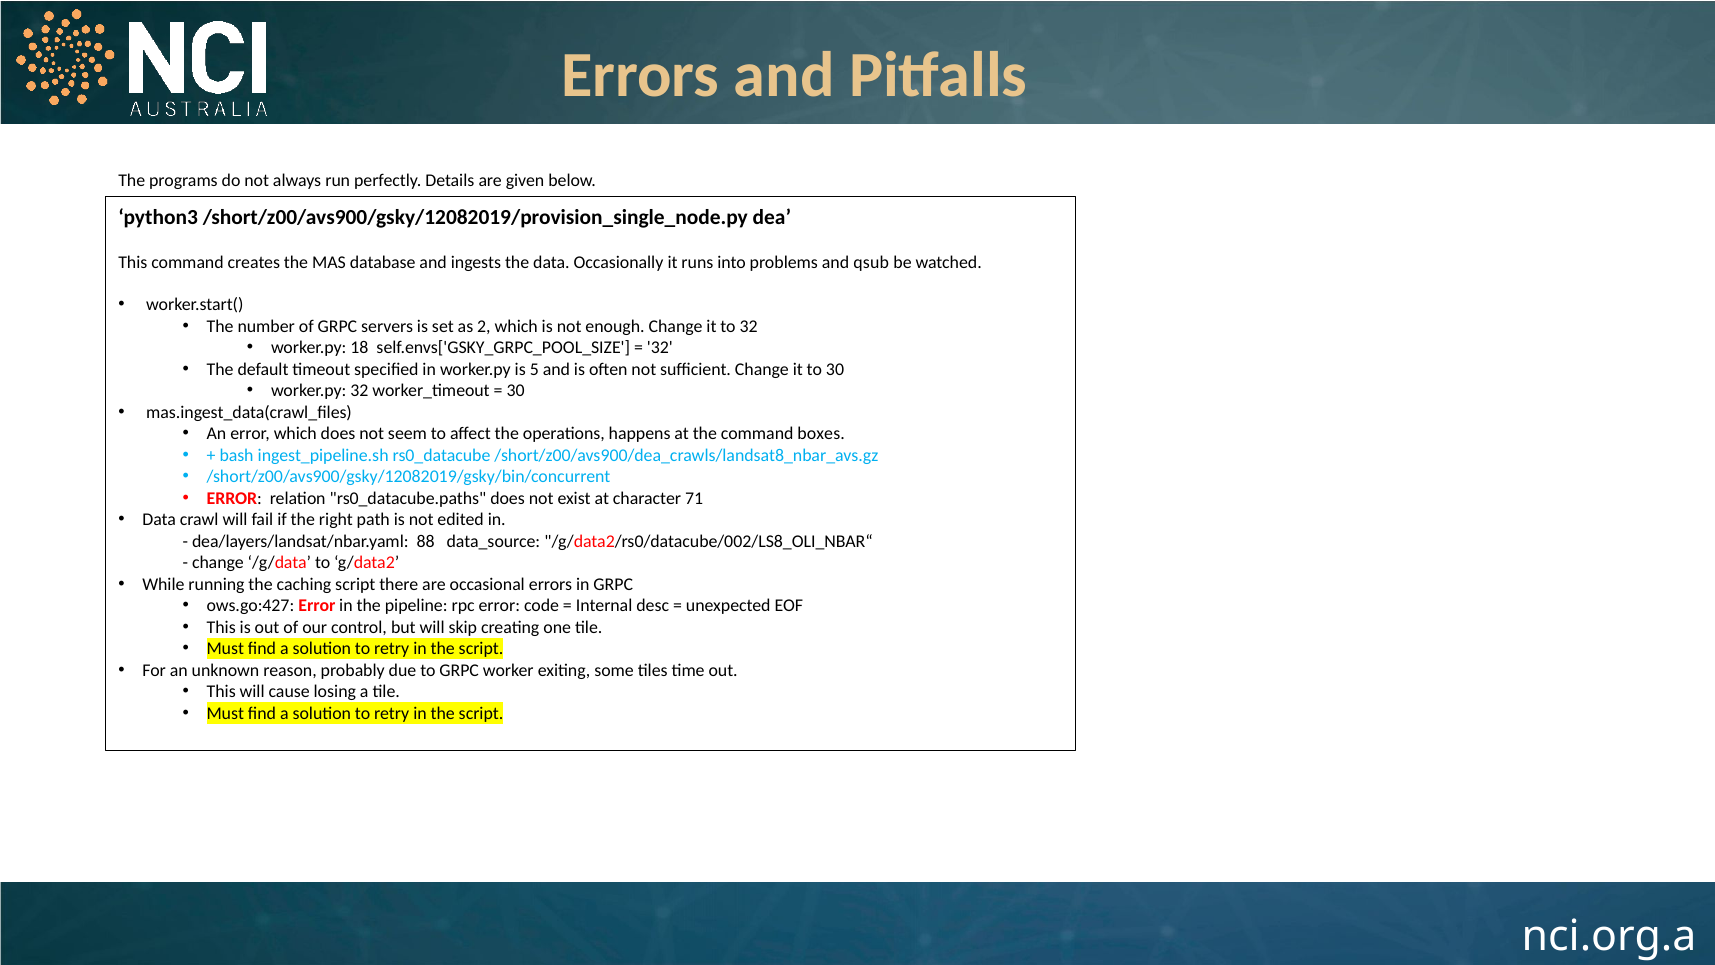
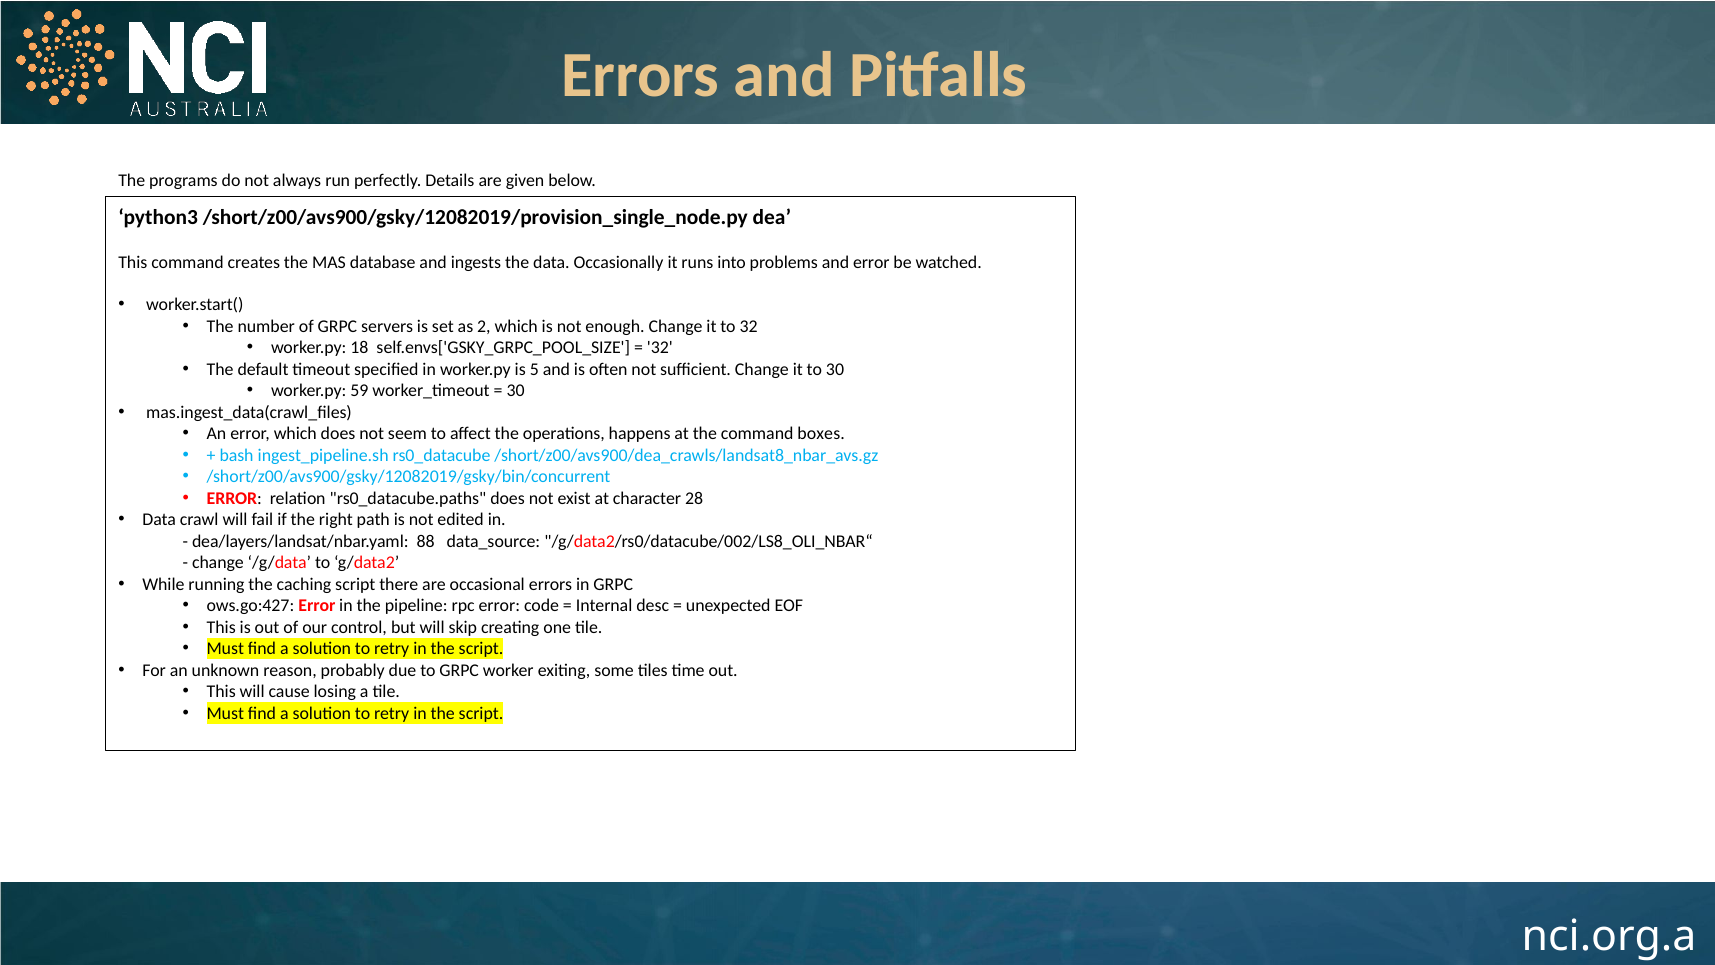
and qsub: qsub -> error
worker.py 32: 32 -> 59
71: 71 -> 28
